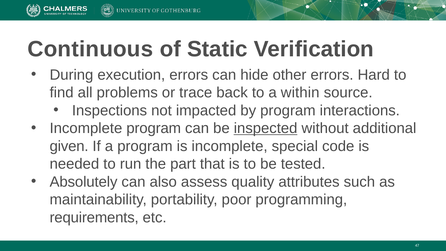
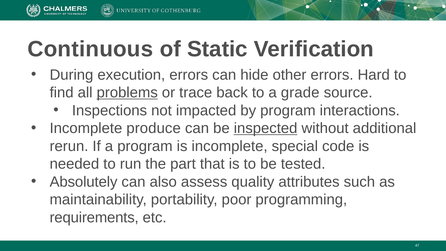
problems underline: none -> present
within: within -> grade
Incomplete program: program -> produce
given: given -> rerun
